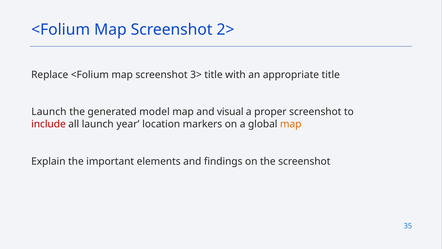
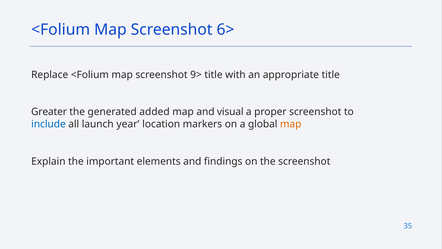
2>: 2> -> 6>
3>: 3> -> 9>
Launch at (49, 112): Launch -> Greater
model: model -> added
include colour: red -> blue
